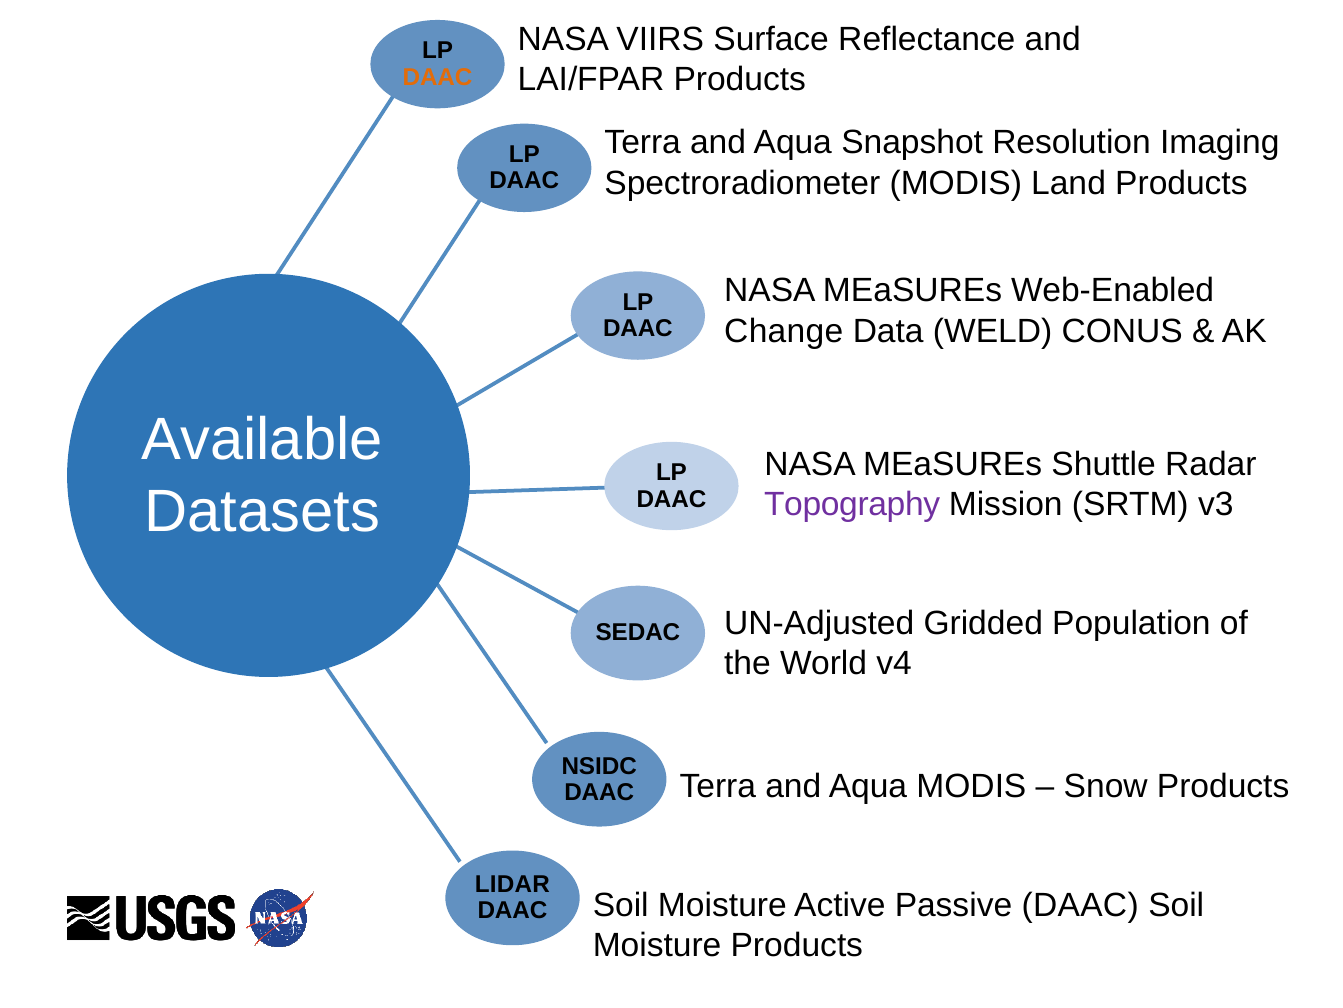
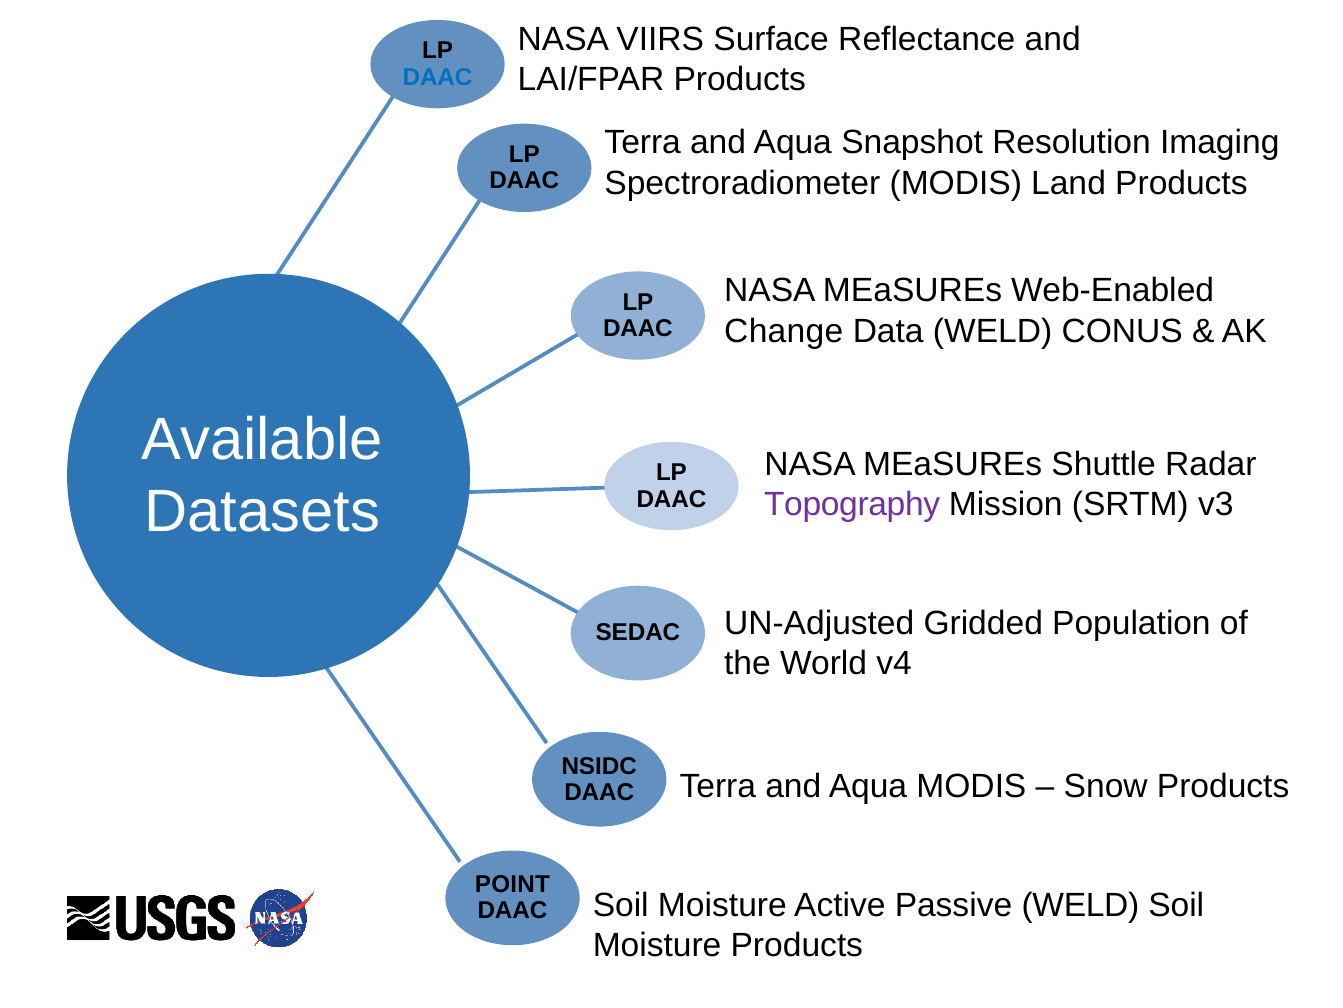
DAAC at (437, 77) colour: orange -> blue
LIDAR: LIDAR -> POINT
Passive DAAC: DAAC -> WELD
